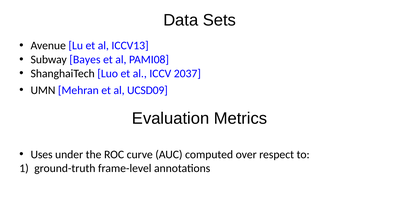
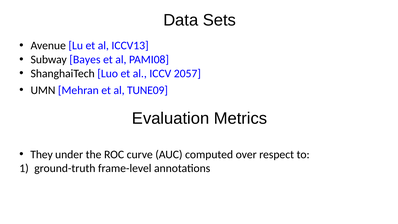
2037: 2037 -> 2057
UCSD09: UCSD09 -> TUNE09
Uses: Uses -> They
